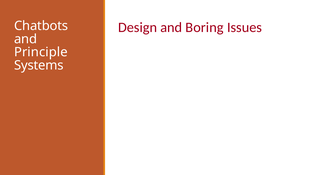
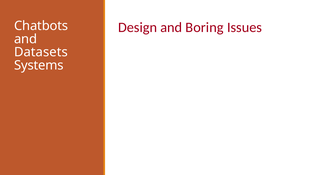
Principle: Principle -> Datasets
